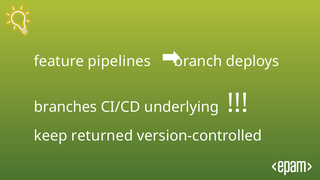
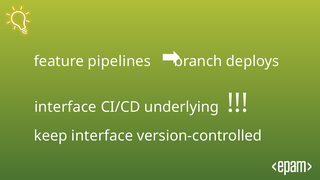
branches at (65, 107): branches -> interface
keep returned: returned -> interface
